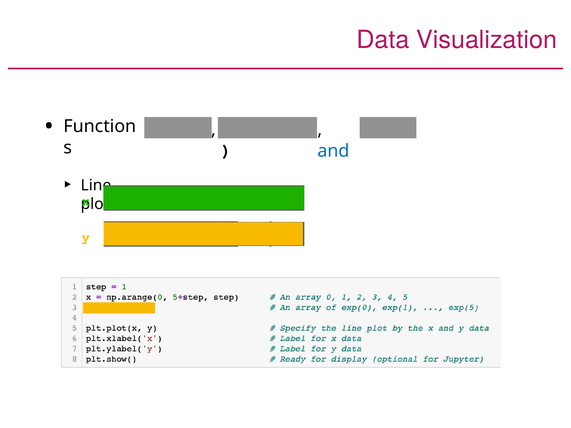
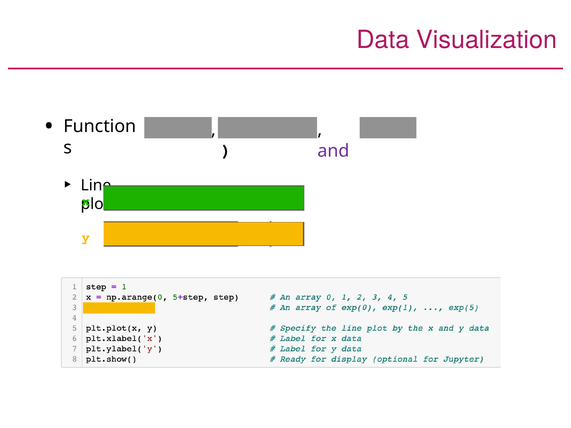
and colour: blue -> purple
